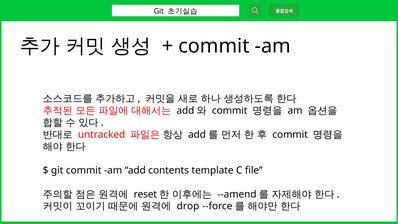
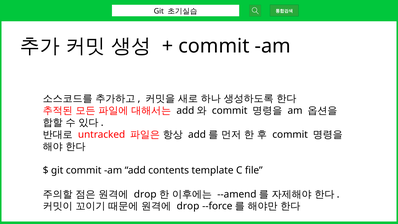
reset at (145, 194): reset -> drop
